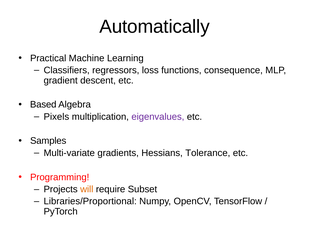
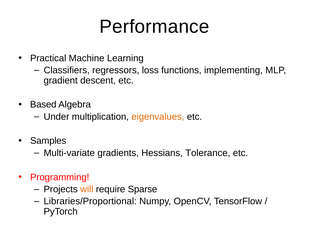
Automatically: Automatically -> Performance
consequence: consequence -> implementing
Pixels: Pixels -> Under
eigenvalues colour: purple -> orange
Subset: Subset -> Sparse
